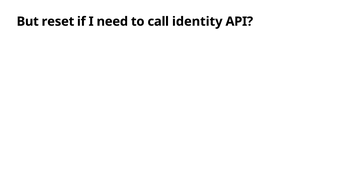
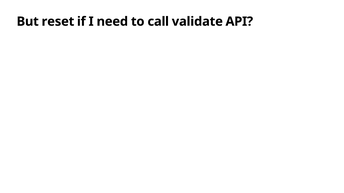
identity: identity -> validate
